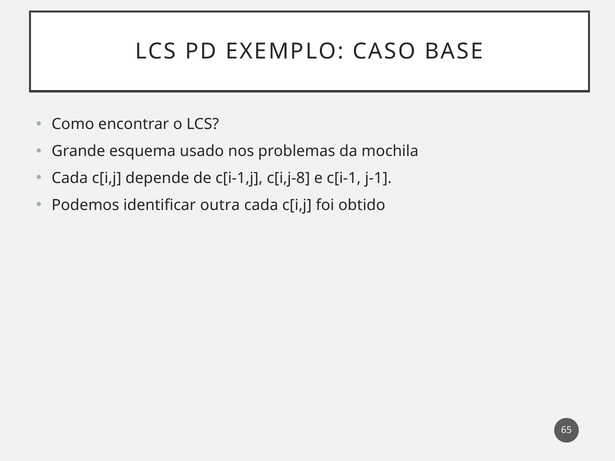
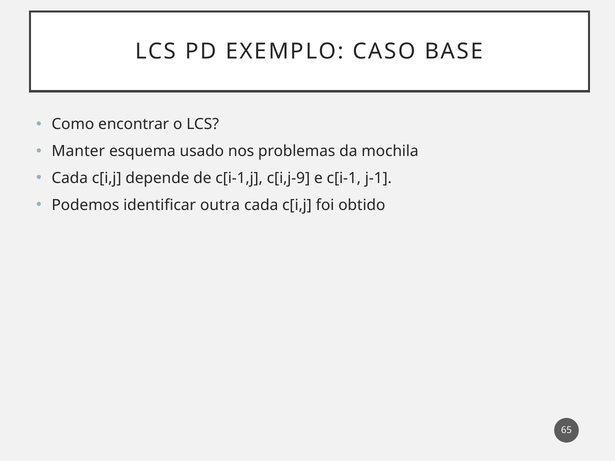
Grande: Grande -> Manter
c[i,j-8: c[i,j-8 -> c[i,j-9
